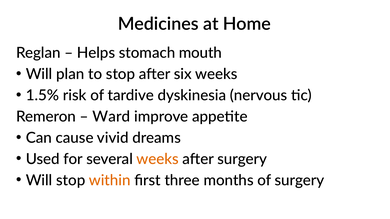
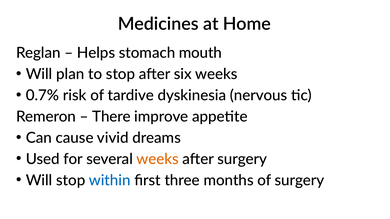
1.5%: 1.5% -> 0.7%
Ward: Ward -> There
within colour: orange -> blue
